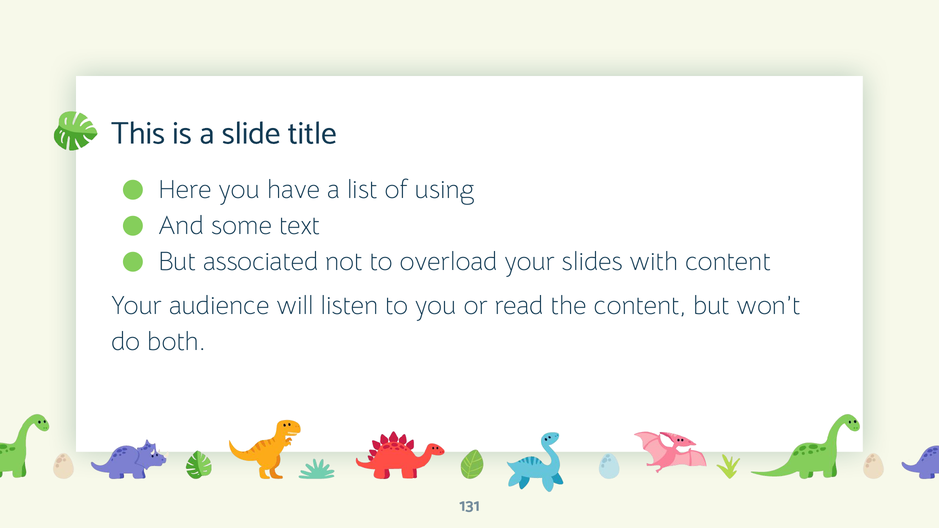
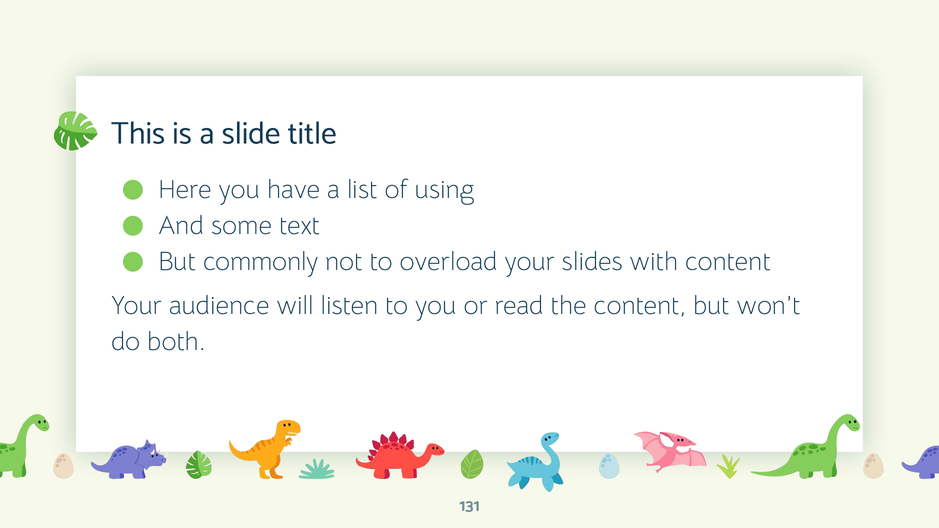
associated: associated -> commonly
